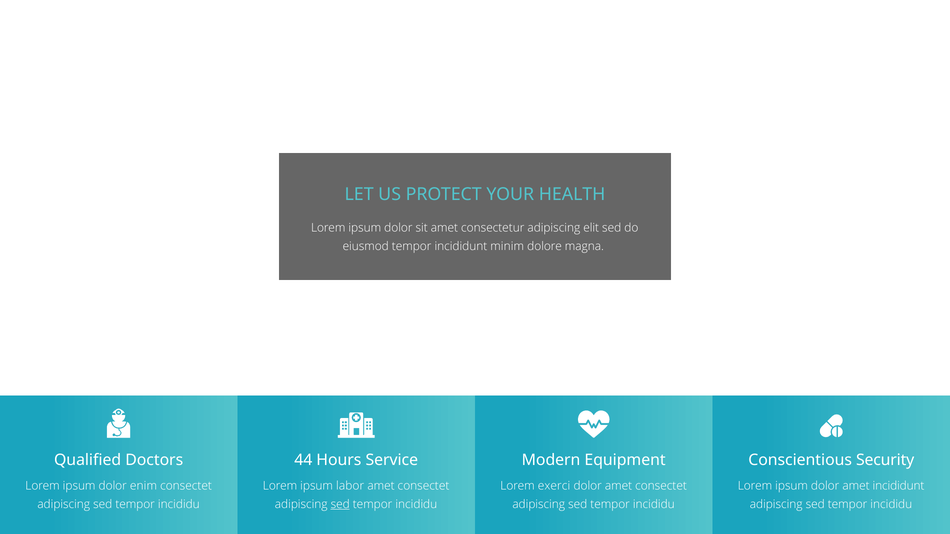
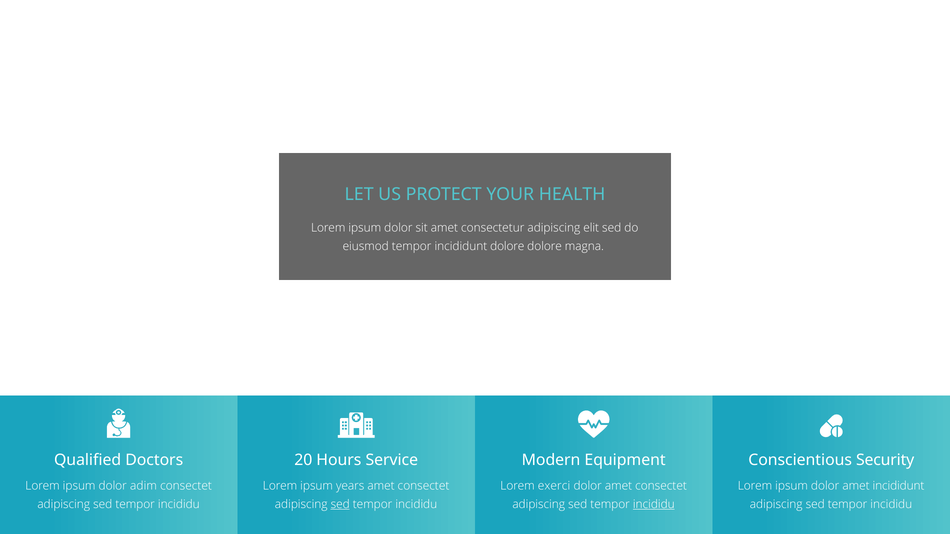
incididunt minim: minim -> dolore
44: 44 -> 20
enim: enim -> adim
labor: labor -> years
incididu at (654, 505) underline: none -> present
